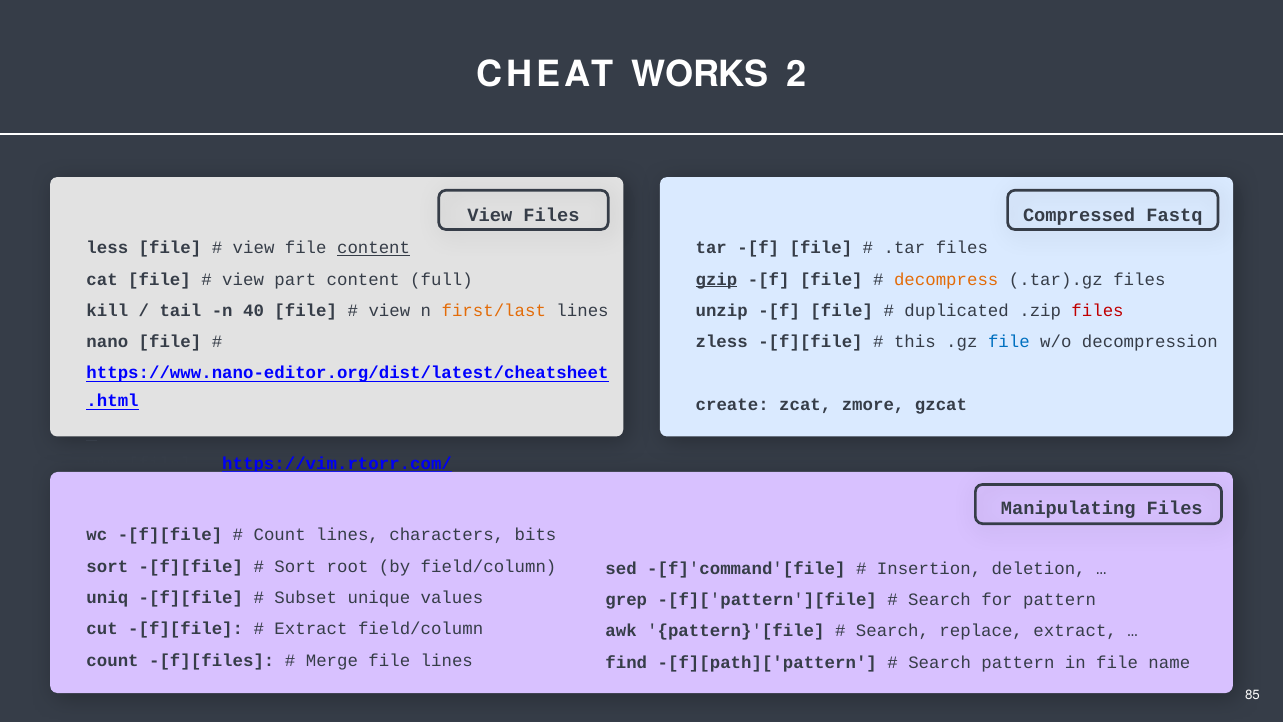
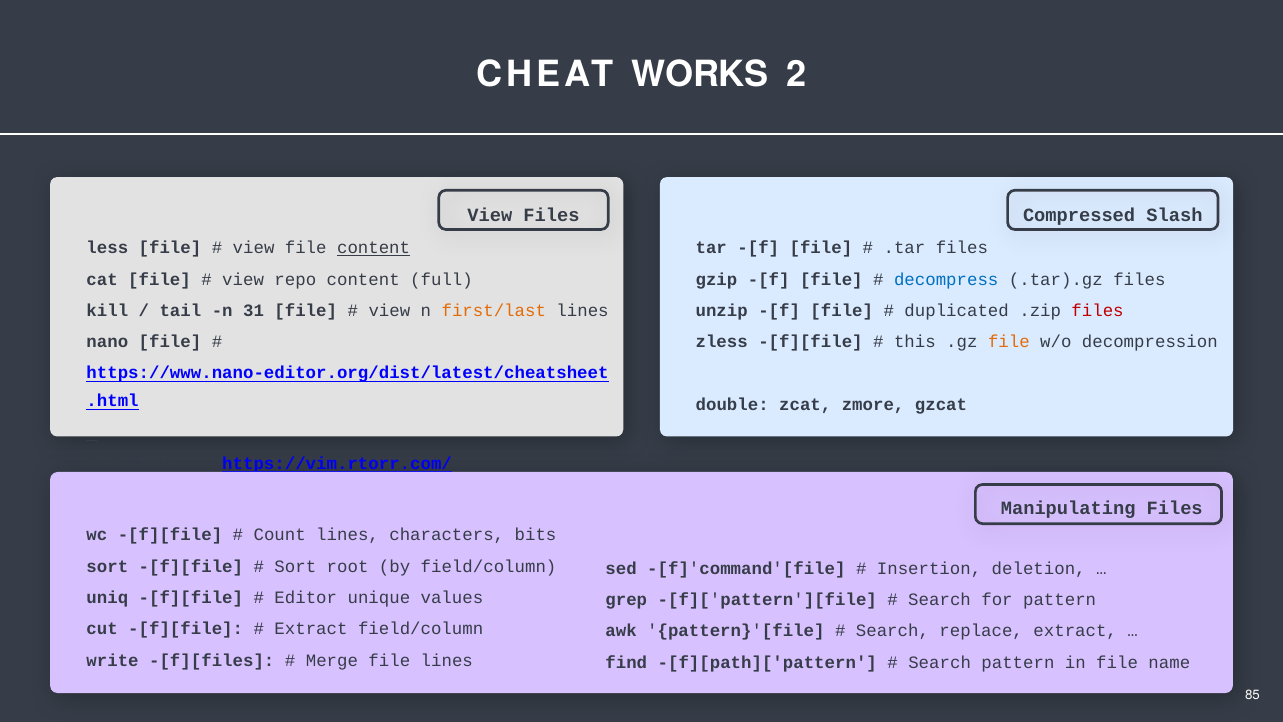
Fastq: Fastq -> Slash
part: part -> repo
gzip underline: present -> none
decompress colour: orange -> blue
40: 40 -> 31
file at (1009, 342) colour: blue -> orange
create: create -> double
Subset: Subset -> Editor
count at (113, 660): count -> write
